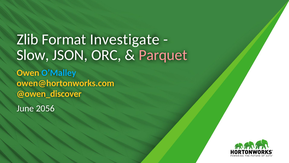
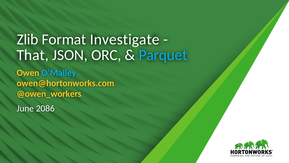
Slow: Slow -> That
Parquet colour: pink -> light blue
@owen_discover: @owen_discover -> @owen_workers
2056: 2056 -> 2086
